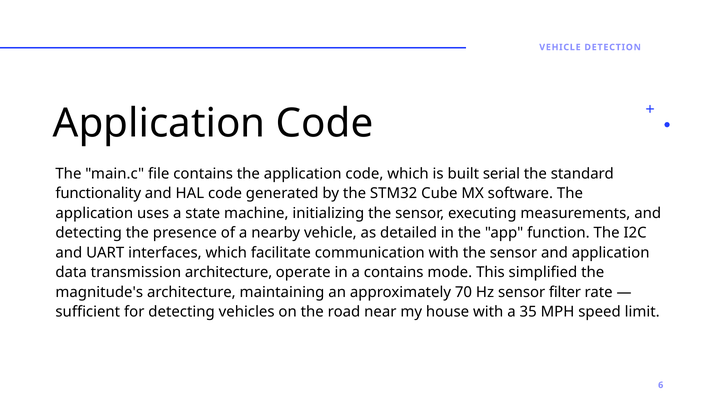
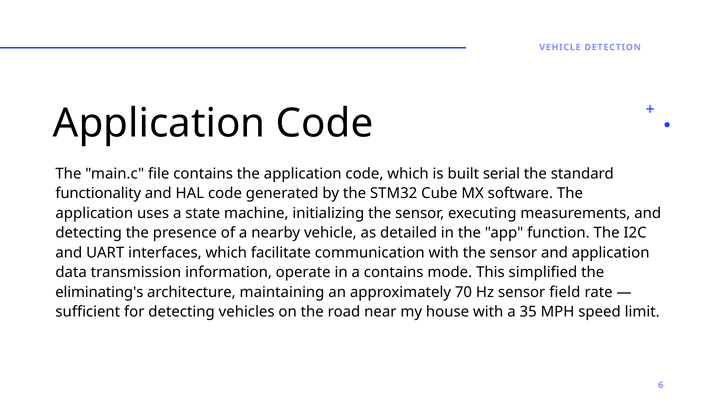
transmission architecture: architecture -> information
magnitude's: magnitude's -> eliminating's
filter: filter -> field
